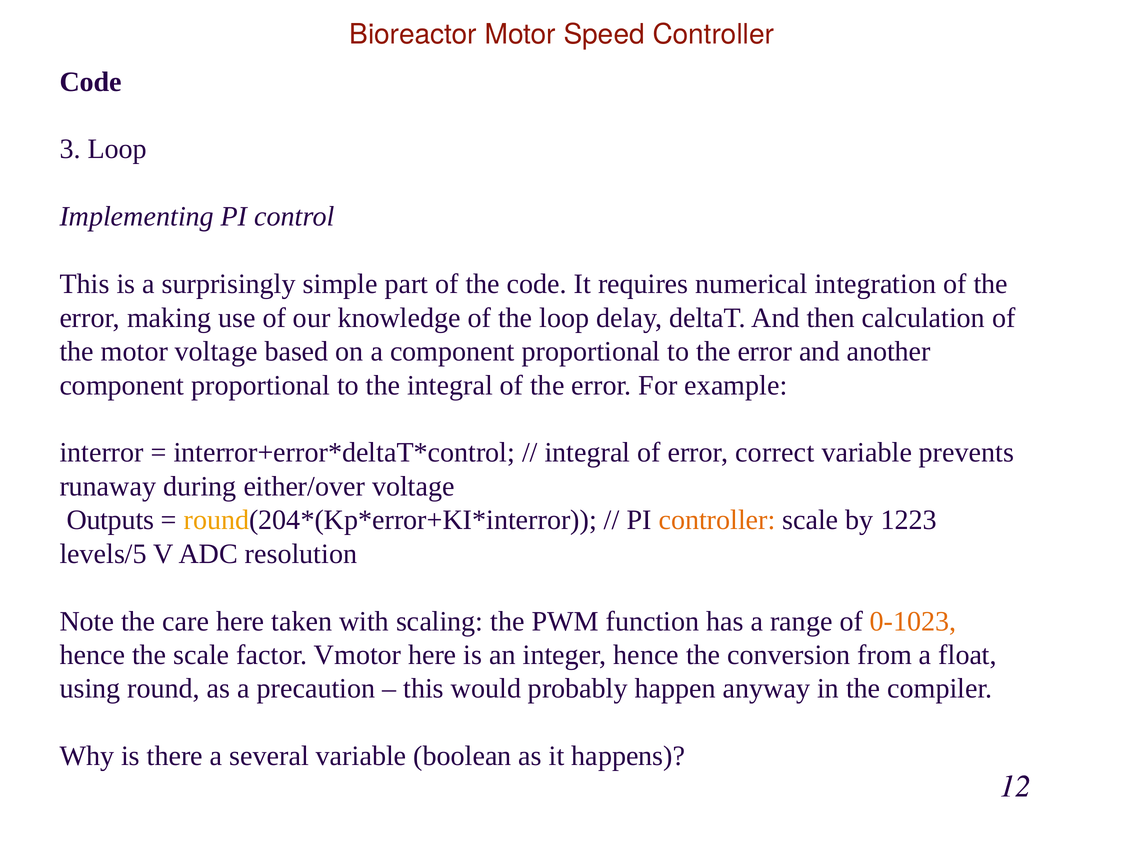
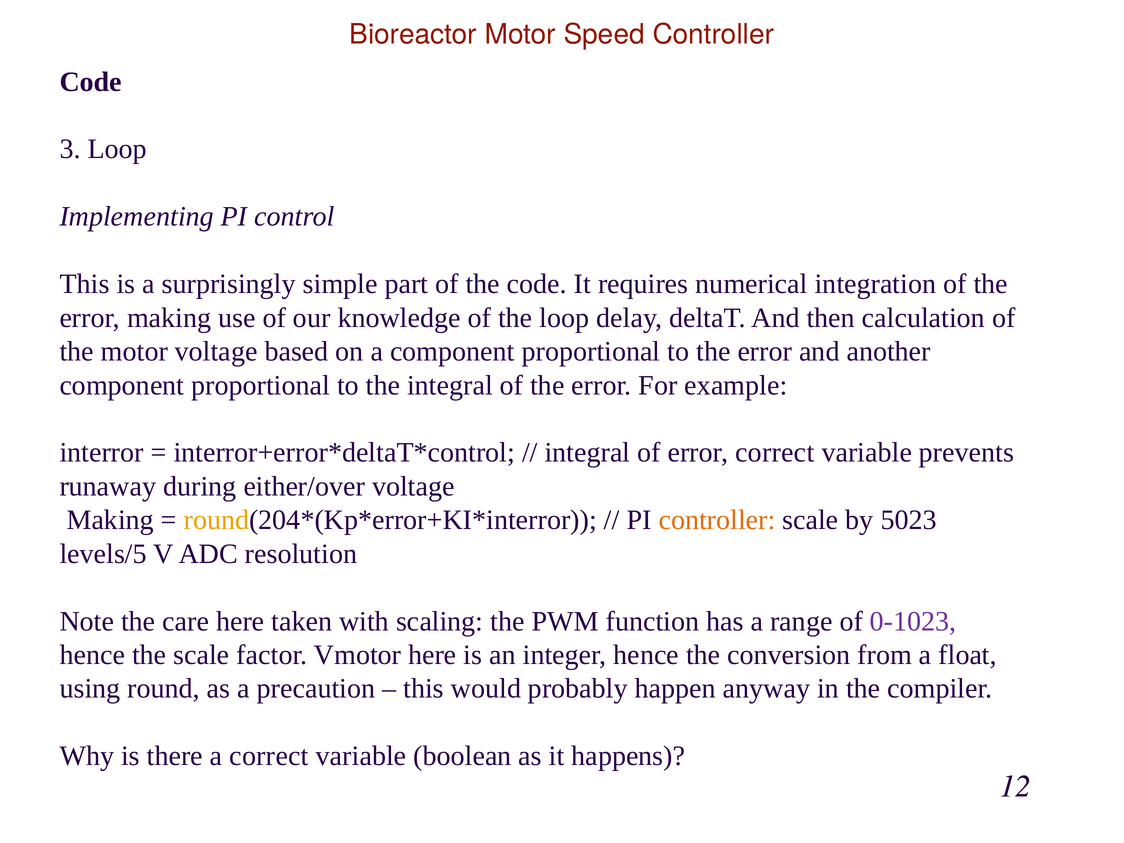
Outputs at (110, 520): Outputs -> Making
1223: 1223 -> 5023
0-1023 colour: orange -> purple
a several: several -> correct
